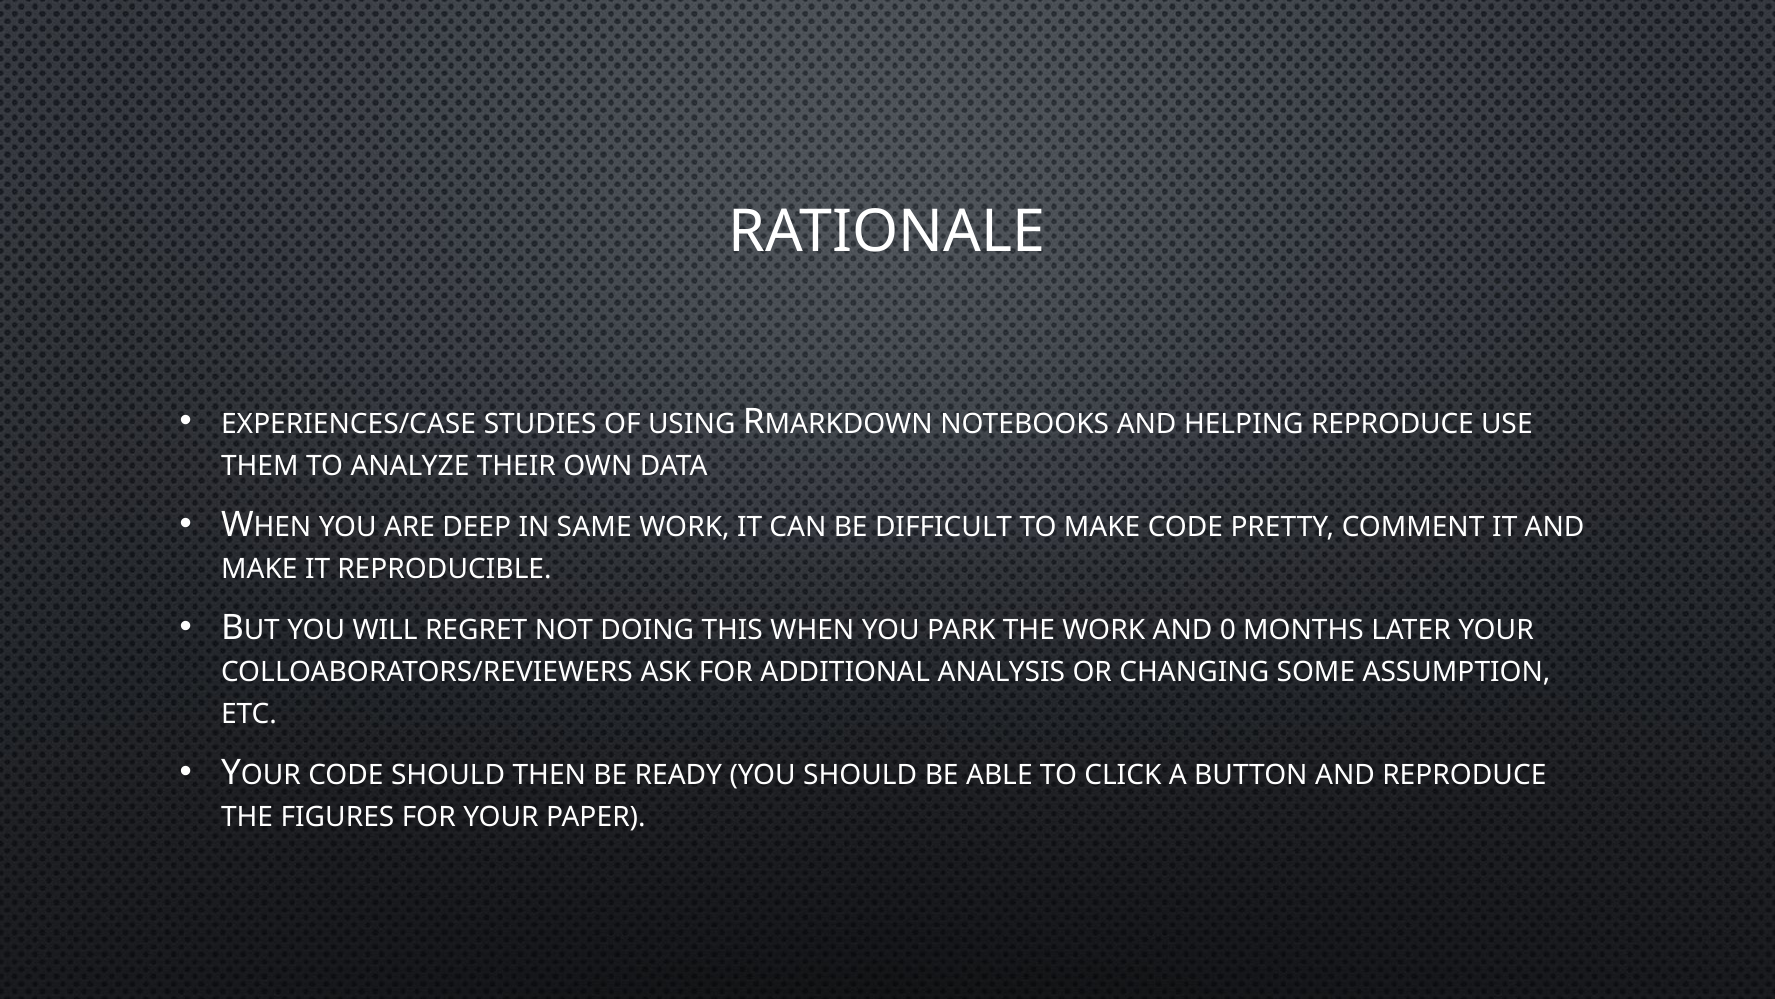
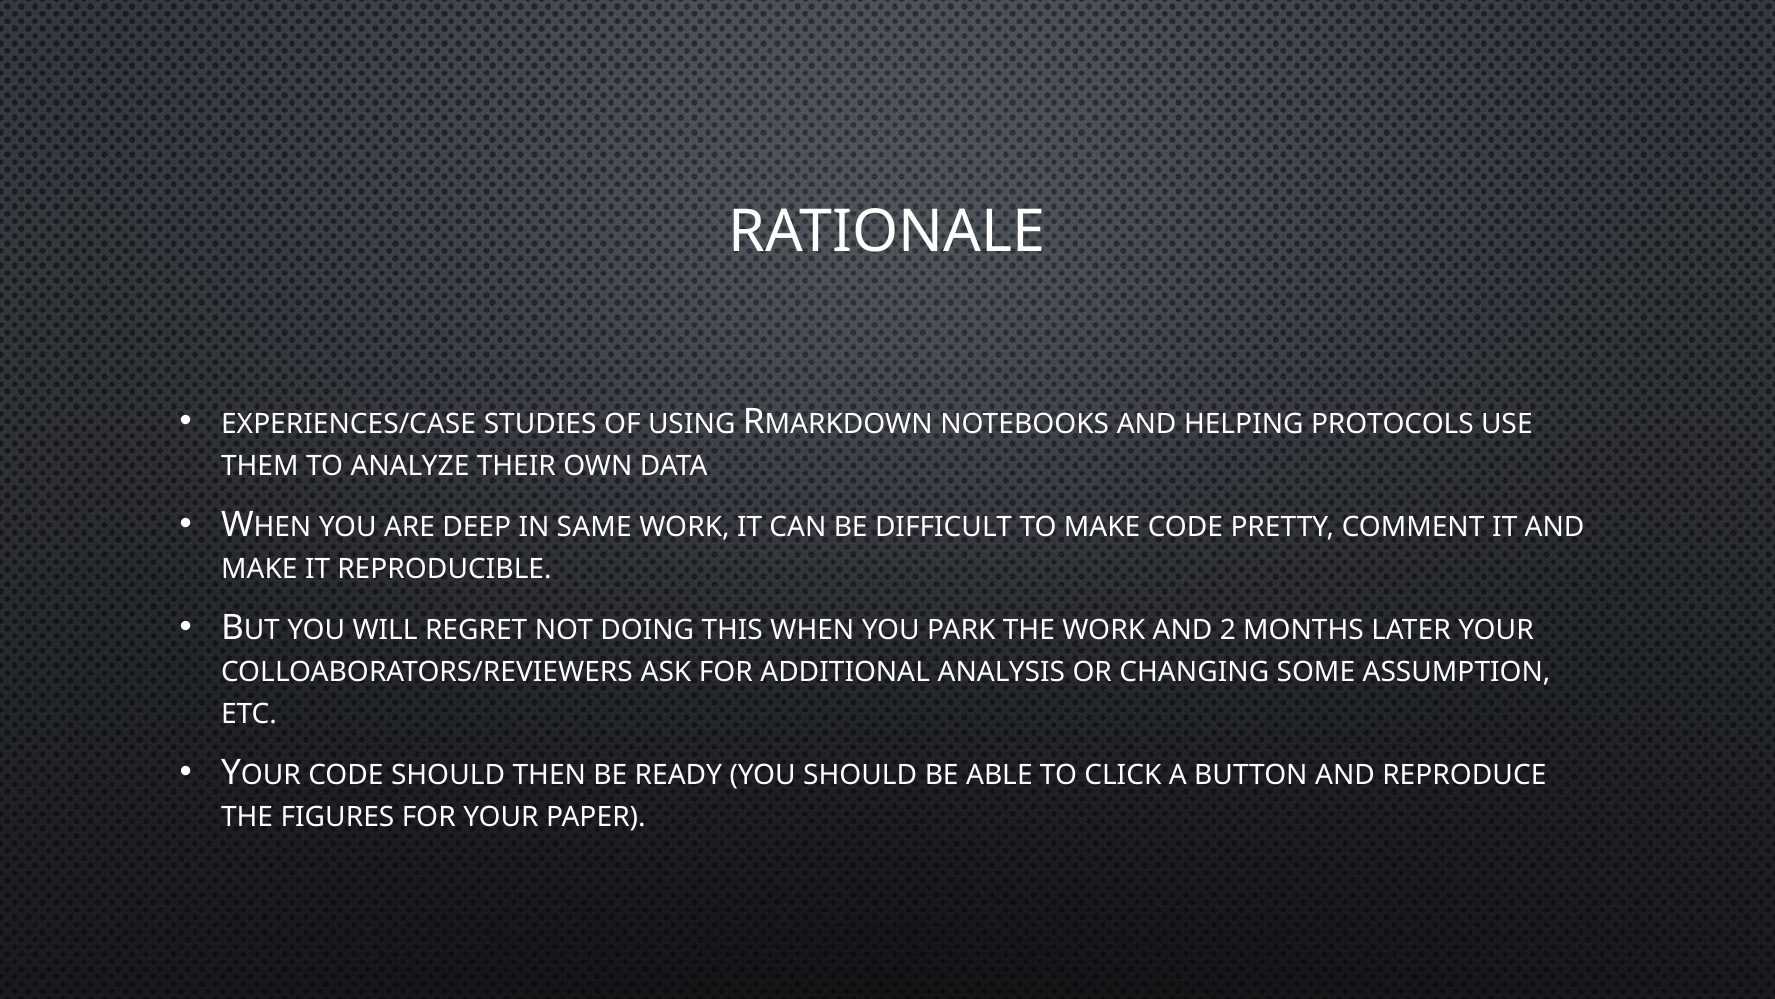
HELPING REPRODUCE: REPRODUCE -> PROTOCOLS
0: 0 -> 2
